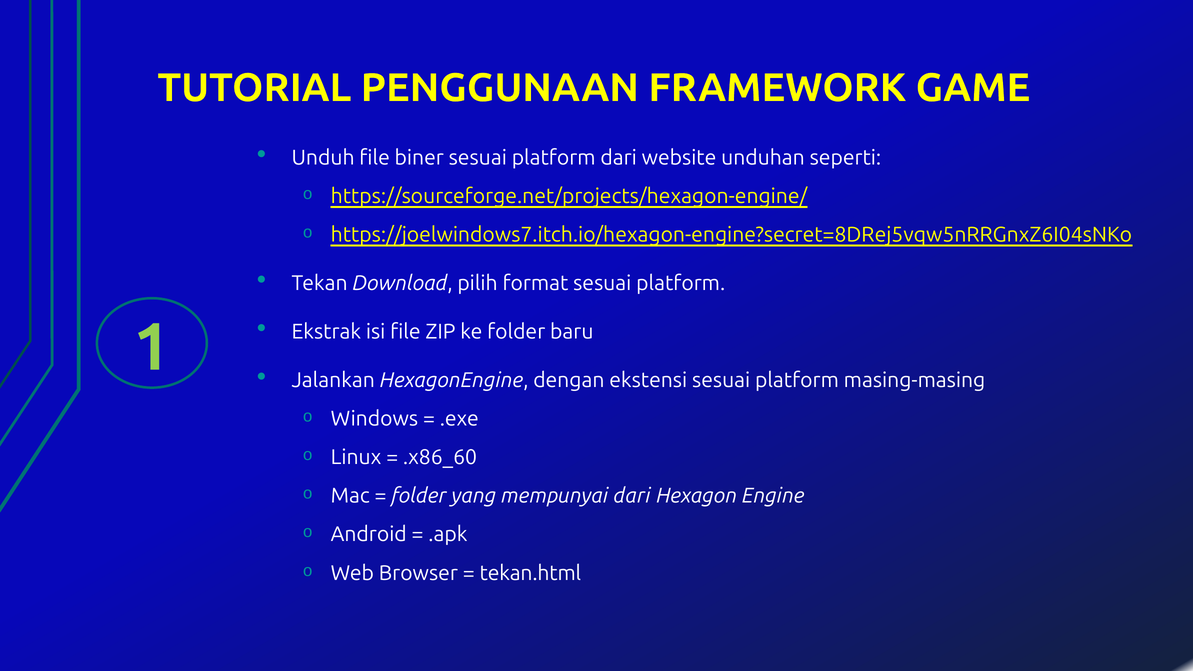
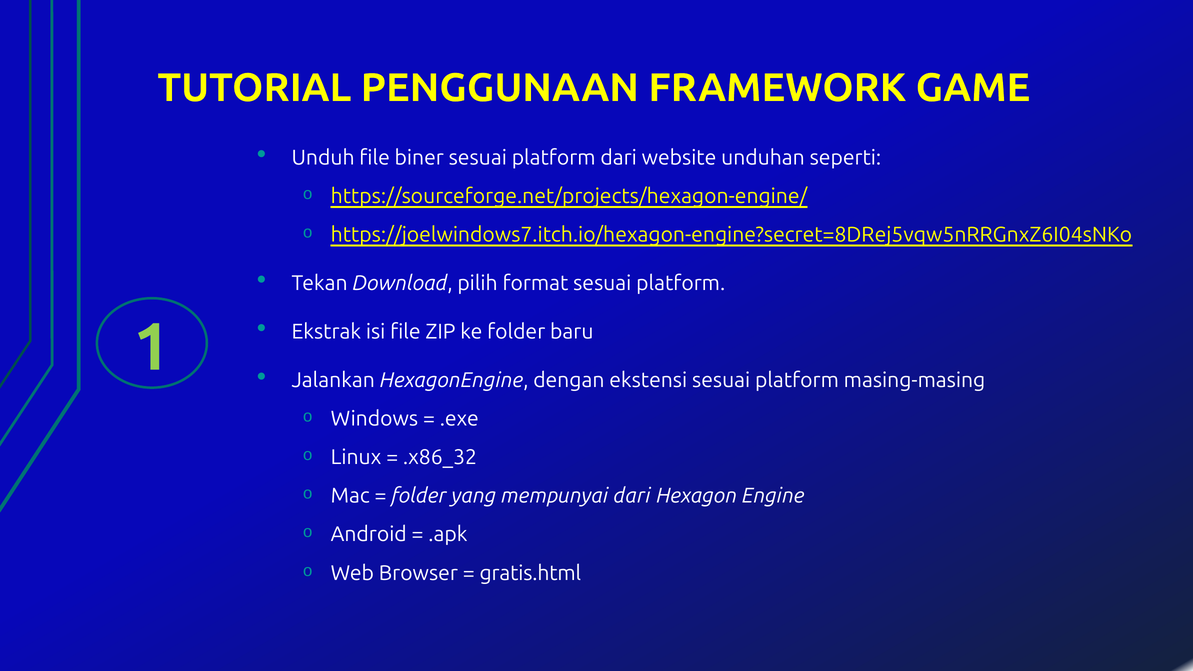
.x86_60: .x86_60 -> .x86_32
tekan.html: tekan.html -> gratis.html
